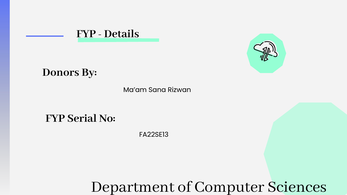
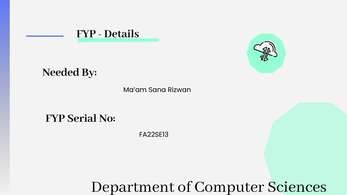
Donors: Donors -> Needed
